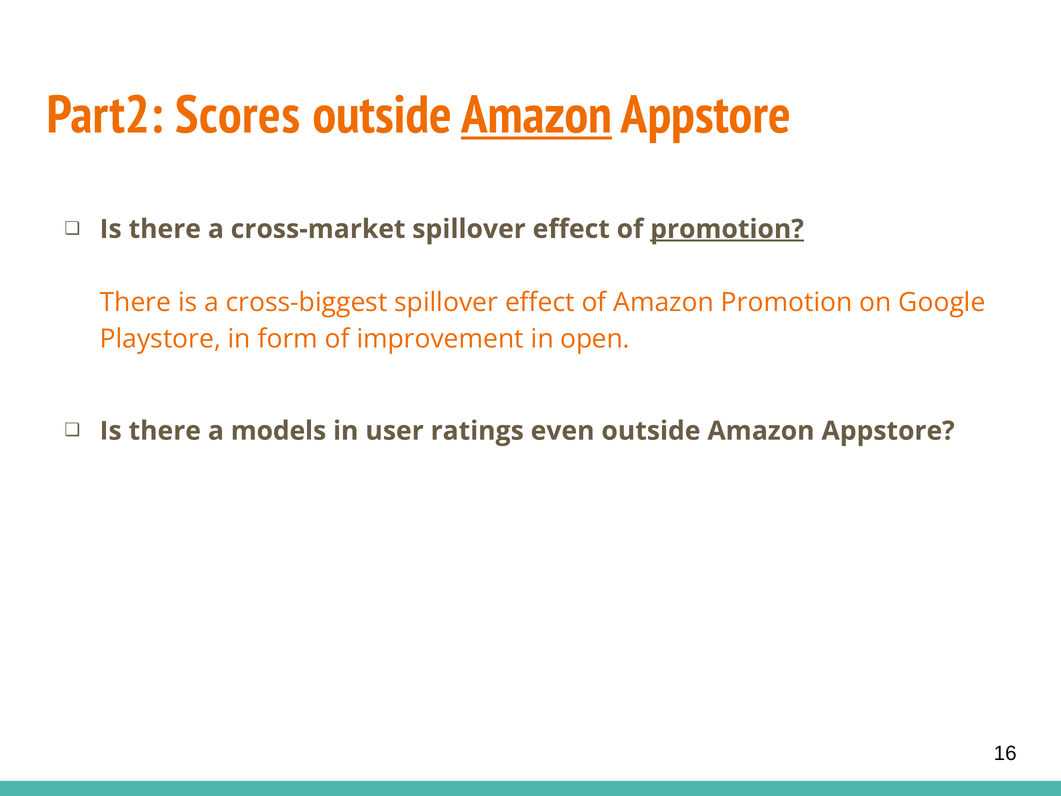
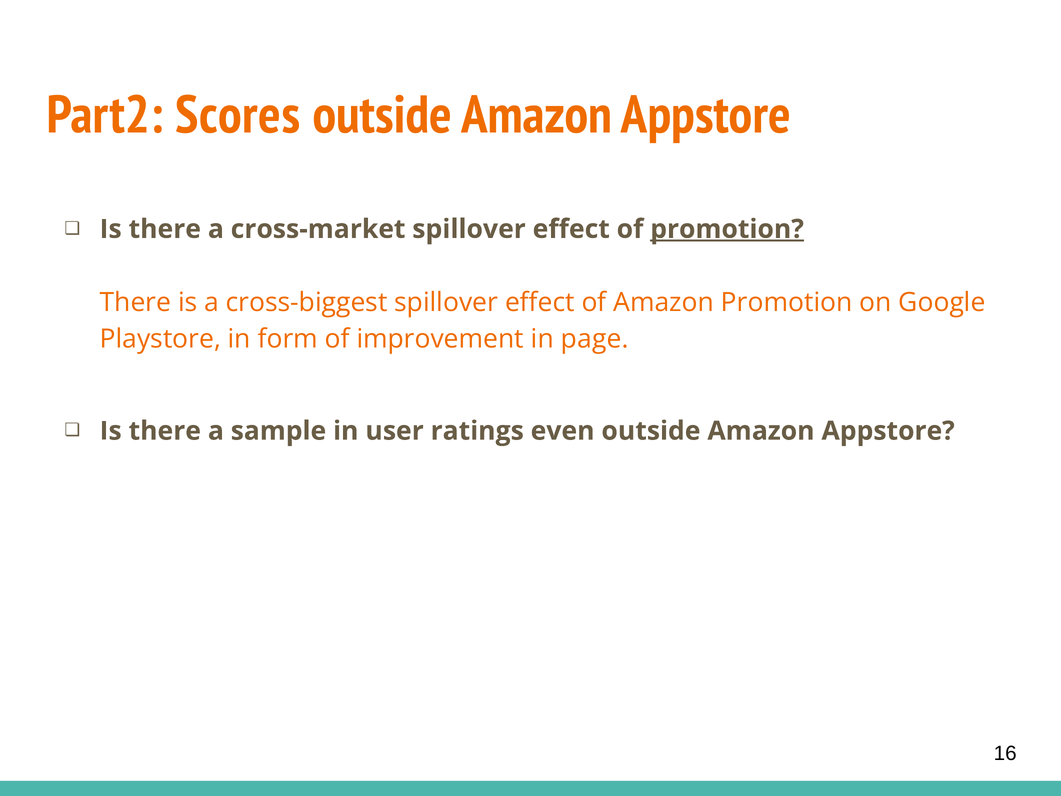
Amazon at (537, 115) underline: present -> none
open: open -> page
models: models -> sample
